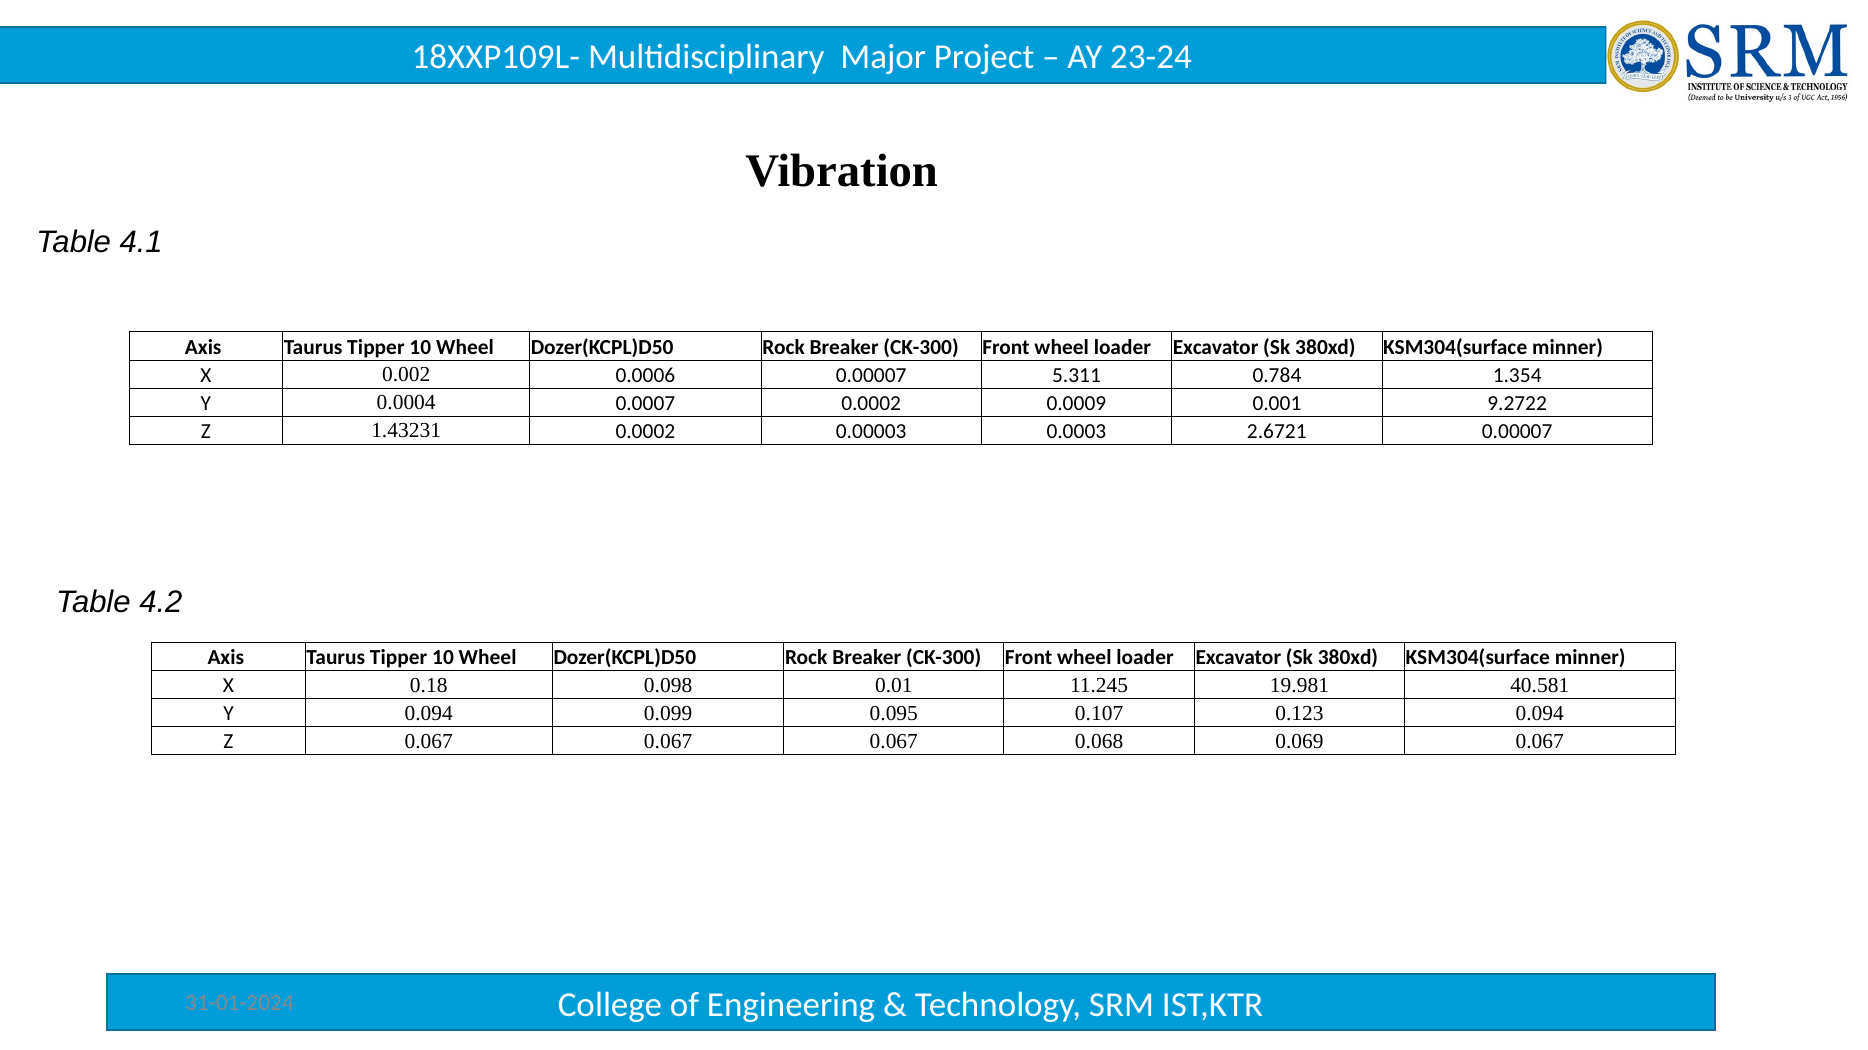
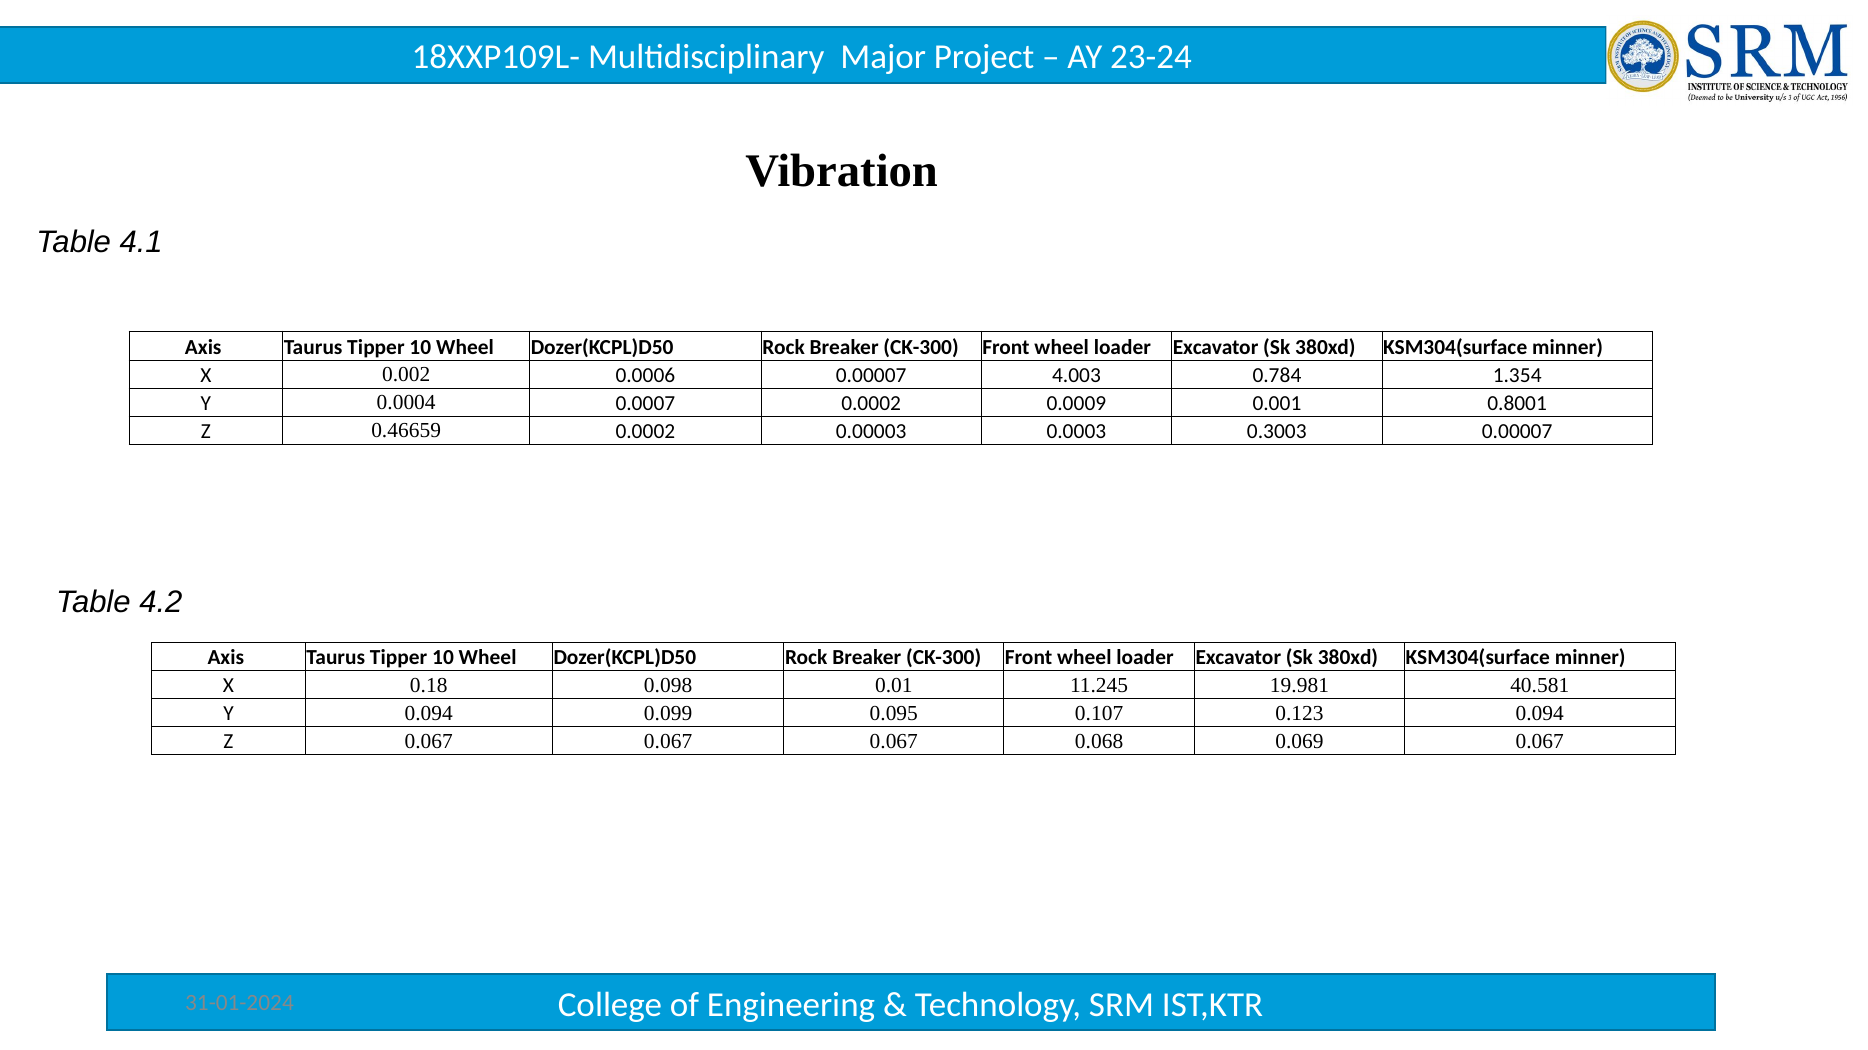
5.311: 5.311 -> 4.003
9.2722: 9.2722 -> 0.8001
1.43231: 1.43231 -> 0.46659
2.6721: 2.6721 -> 0.3003
